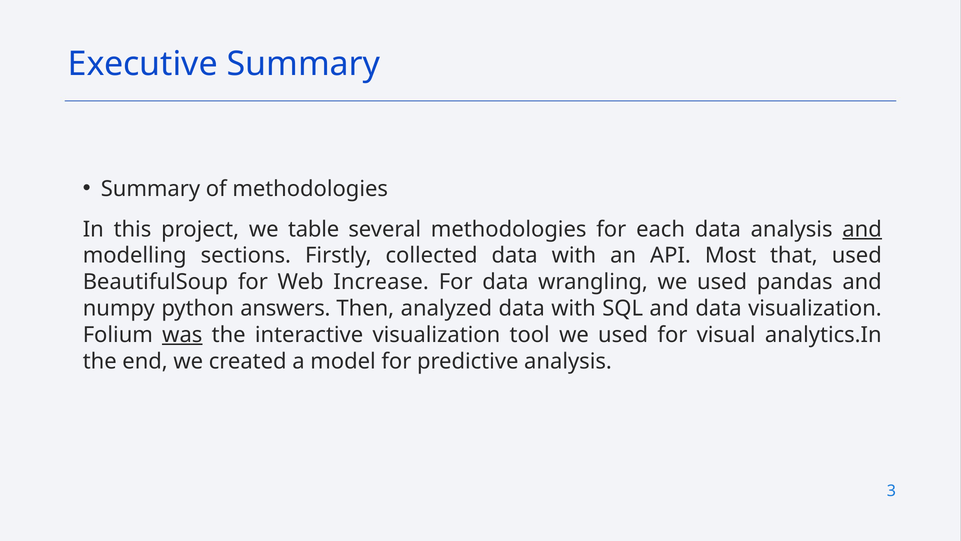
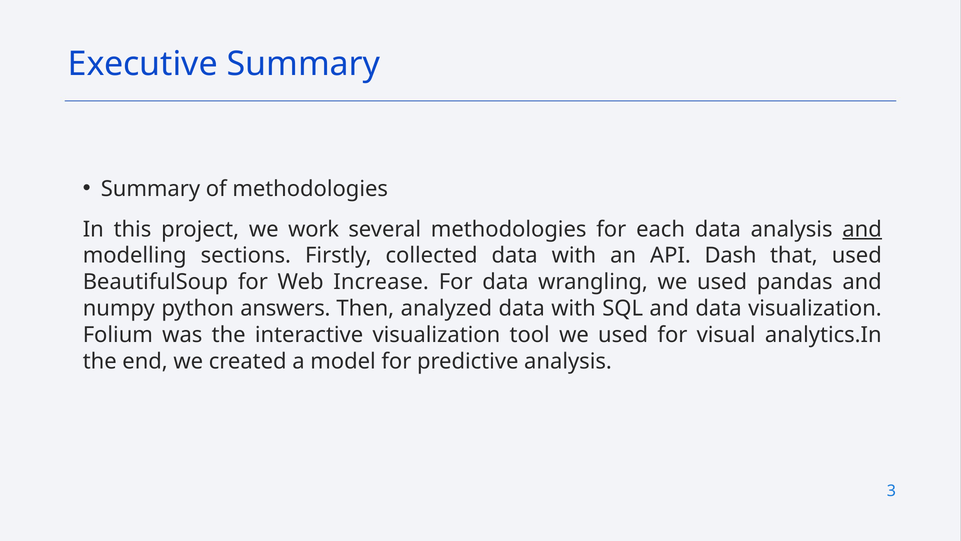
table: table -> work
Most: Most -> Dash
was underline: present -> none
